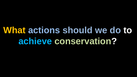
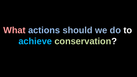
What colour: yellow -> pink
